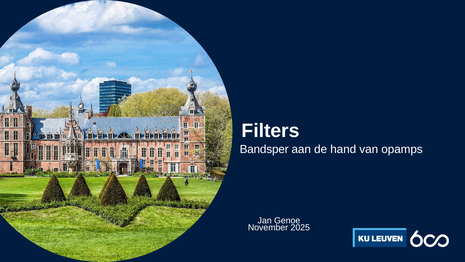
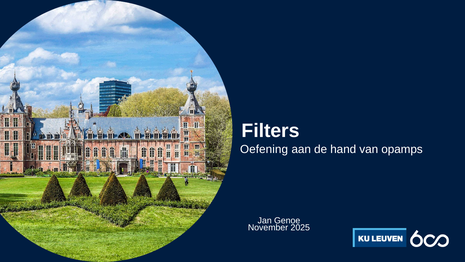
Bandsper: Bandsper -> Oefening
